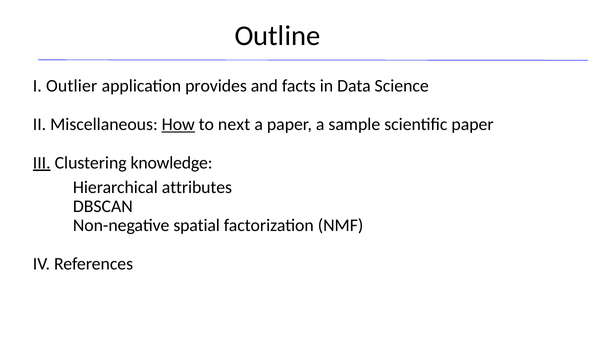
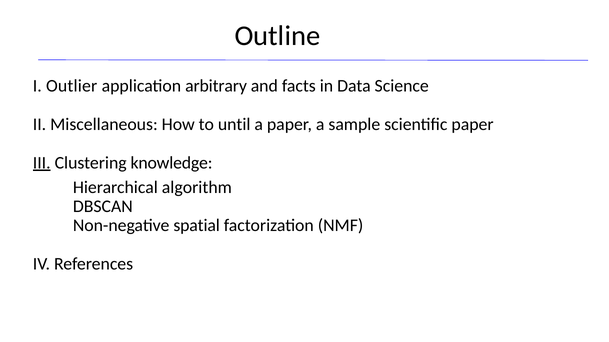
provides: provides -> arbitrary
How underline: present -> none
next: next -> until
attributes: attributes -> algorithm
